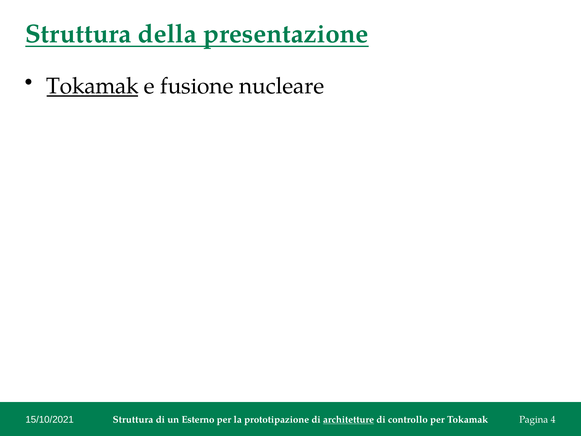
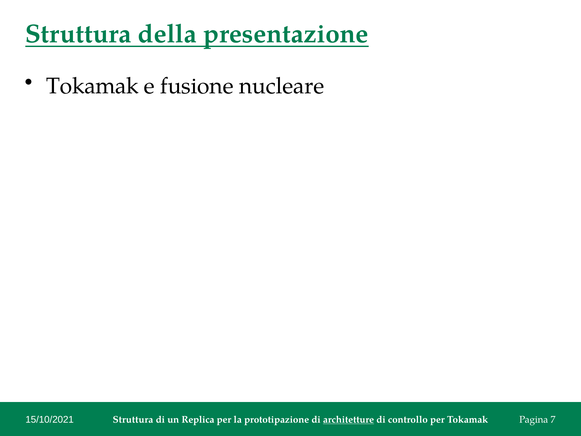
Tokamak at (93, 86) underline: present -> none
Esterno: Esterno -> Replica
4: 4 -> 7
